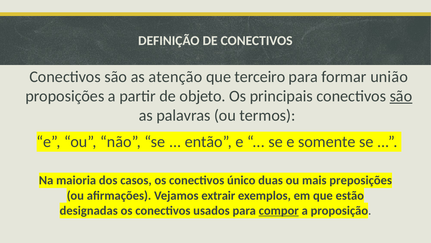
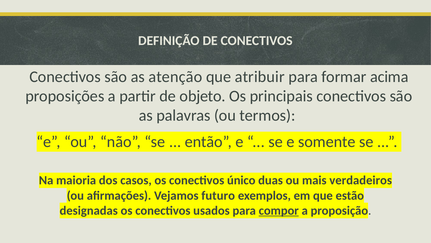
terceiro: terceiro -> atribuir
união: união -> acima
são at (401, 96) underline: present -> none
preposições: preposições -> verdadeiros
extrair: extrair -> futuro
